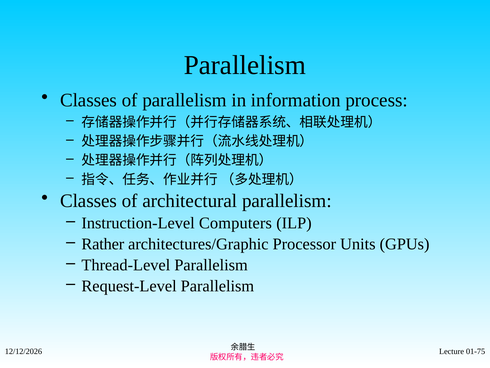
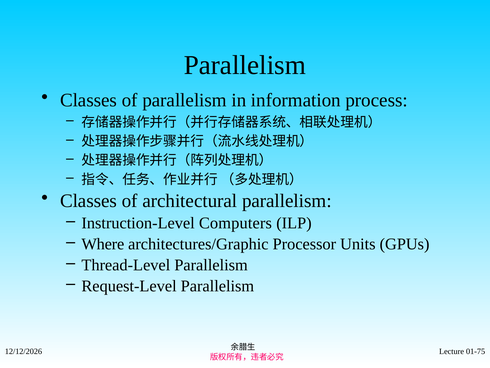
Rather: Rather -> Where
